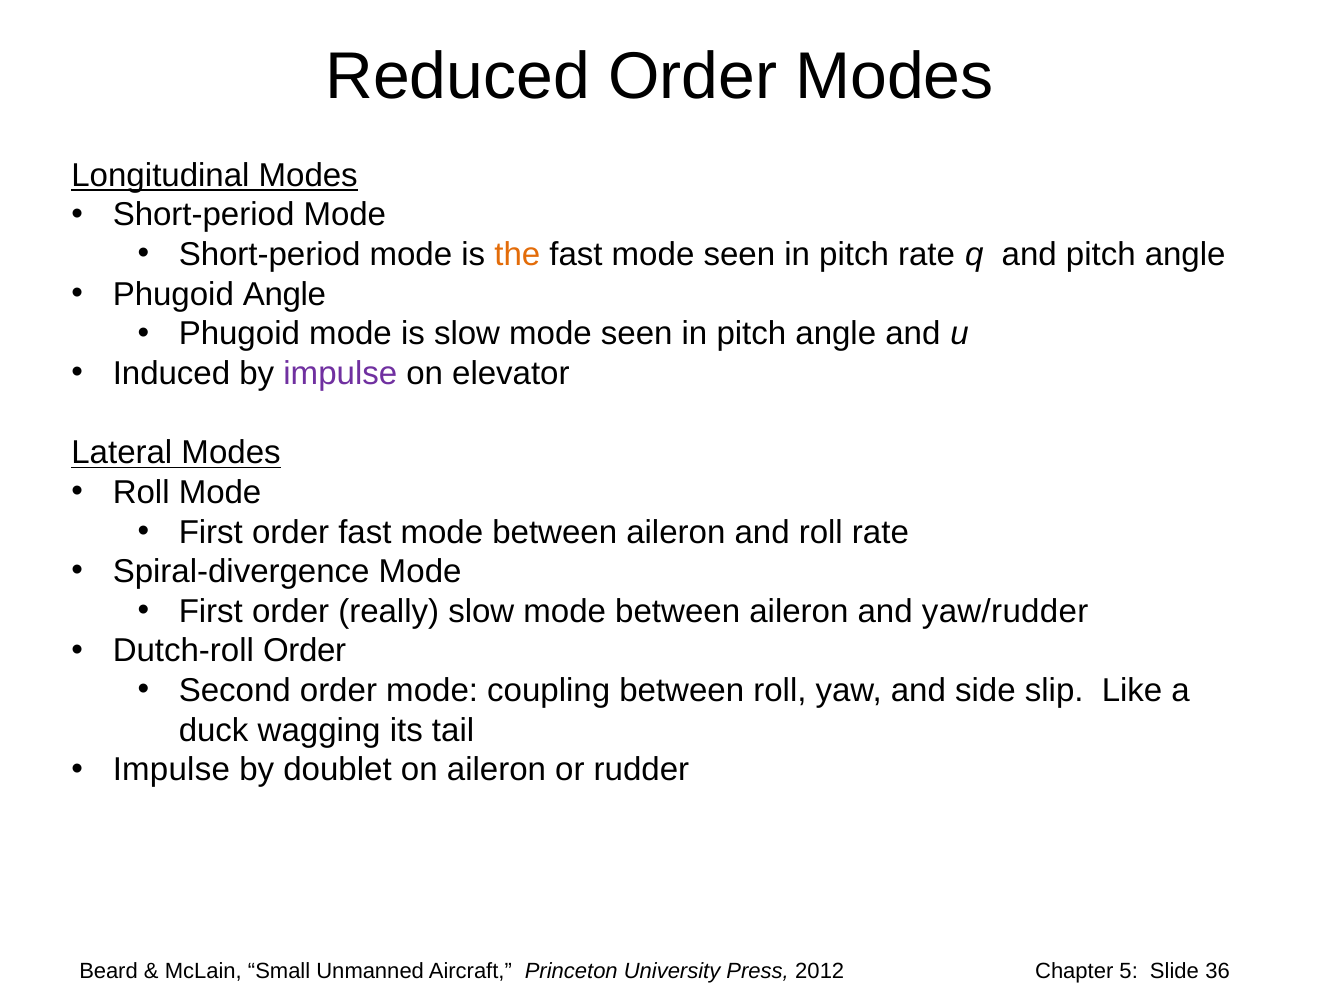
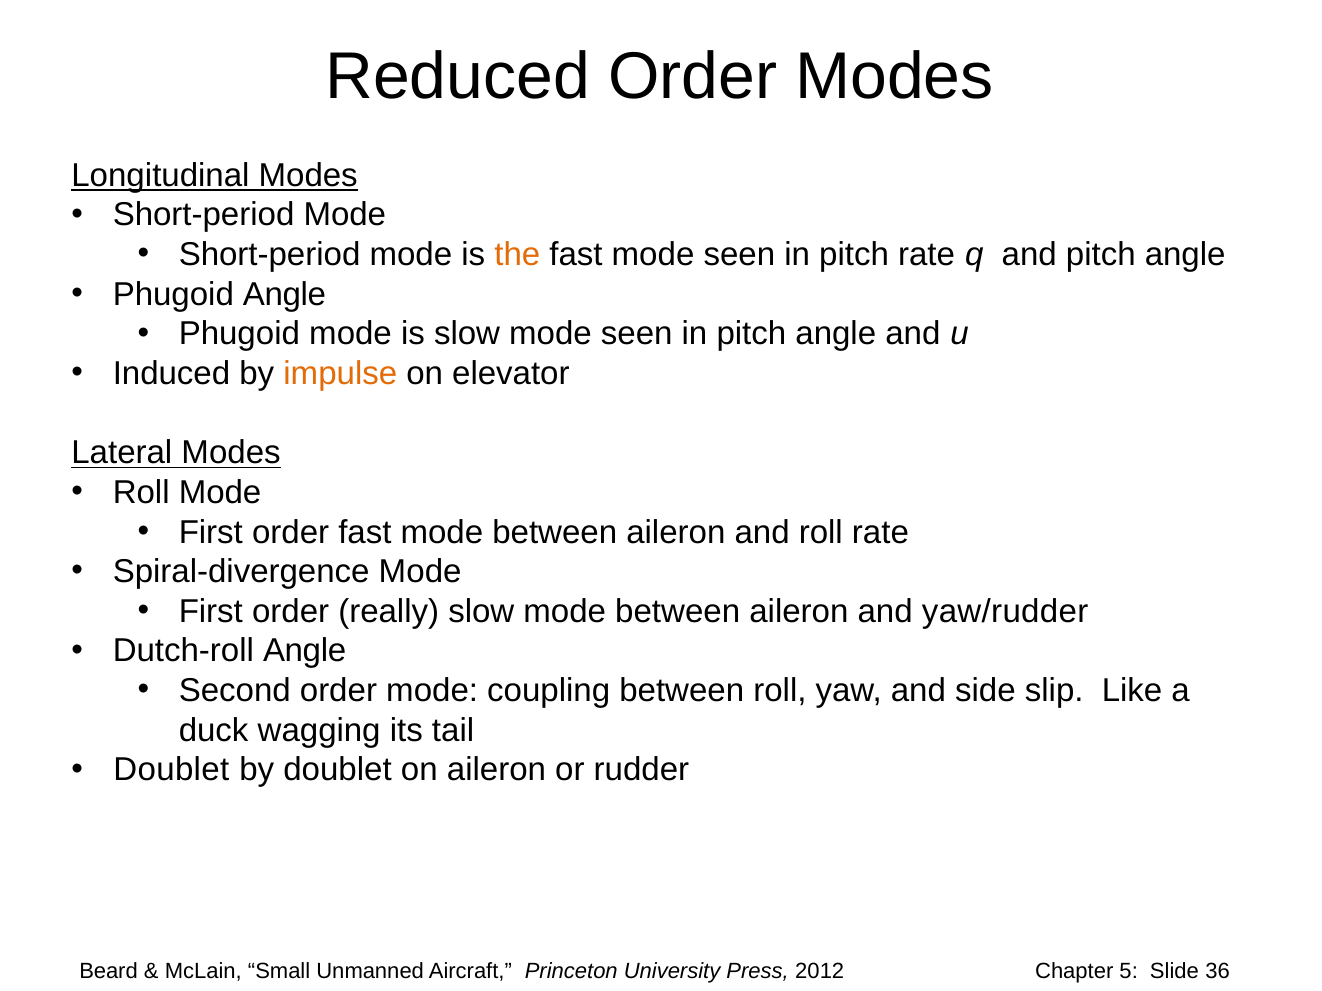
impulse at (340, 374) colour: purple -> orange
Dutch-roll Order: Order -> Angle
Impulse at (171, 770): Impulse -> Doublet
